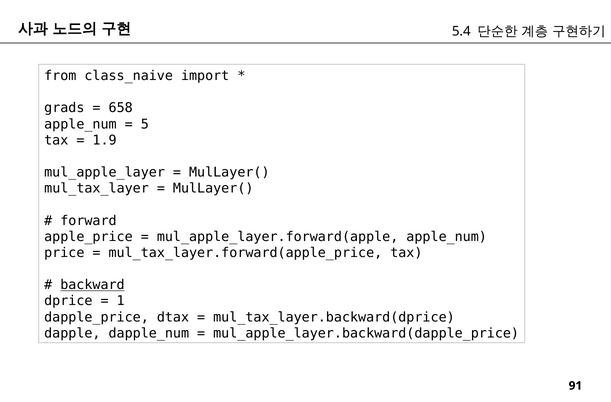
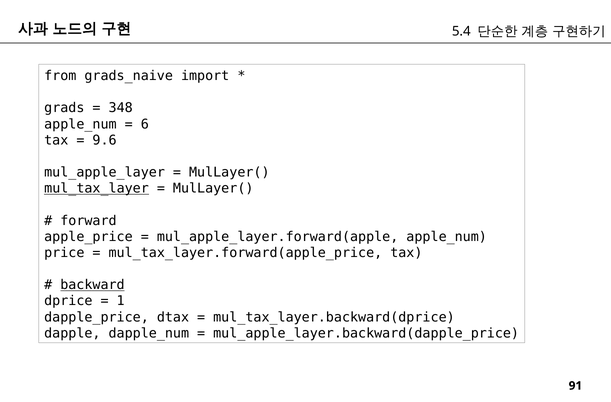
class_naive: class_naive -> grads_naive
658: 658 -> 348
5: 5 -> 6
1.9: 1.9 -> 9.6
mul_tax_layer underline: none -> present
